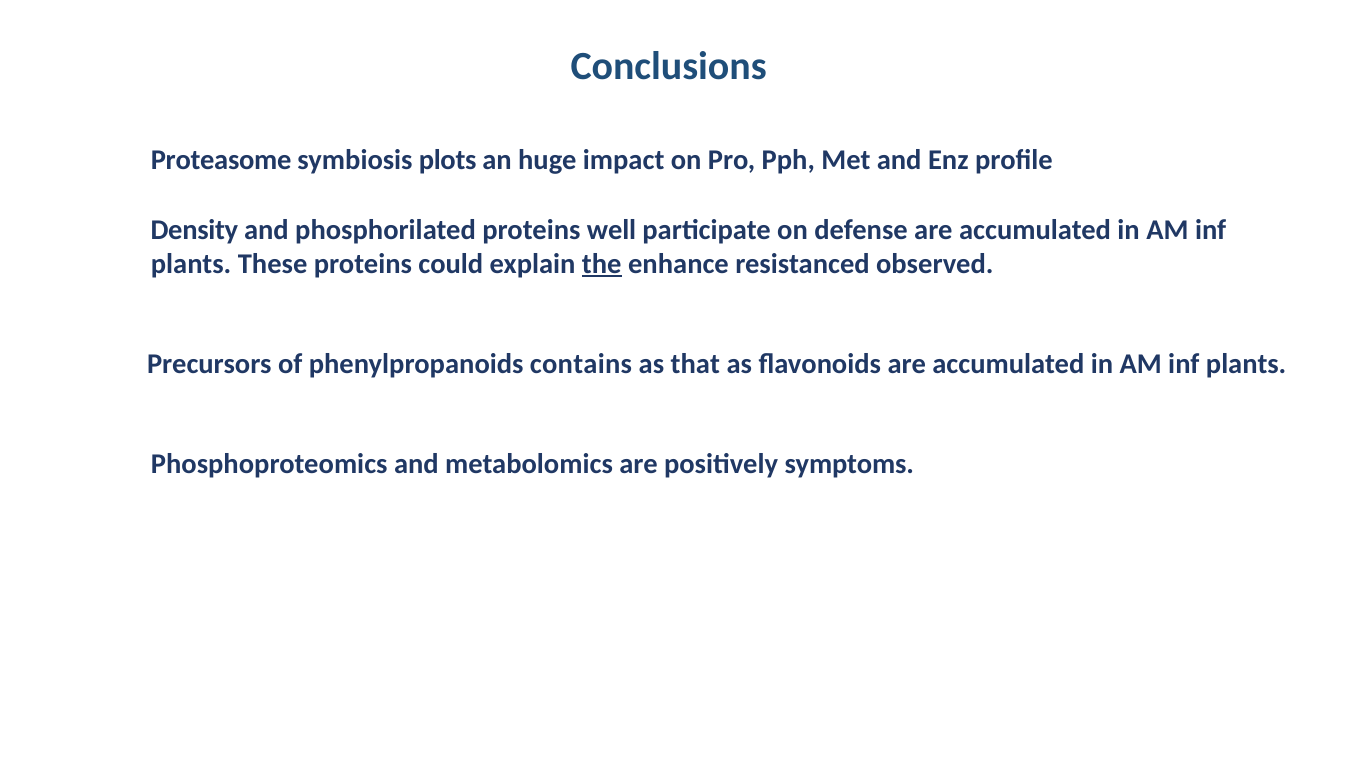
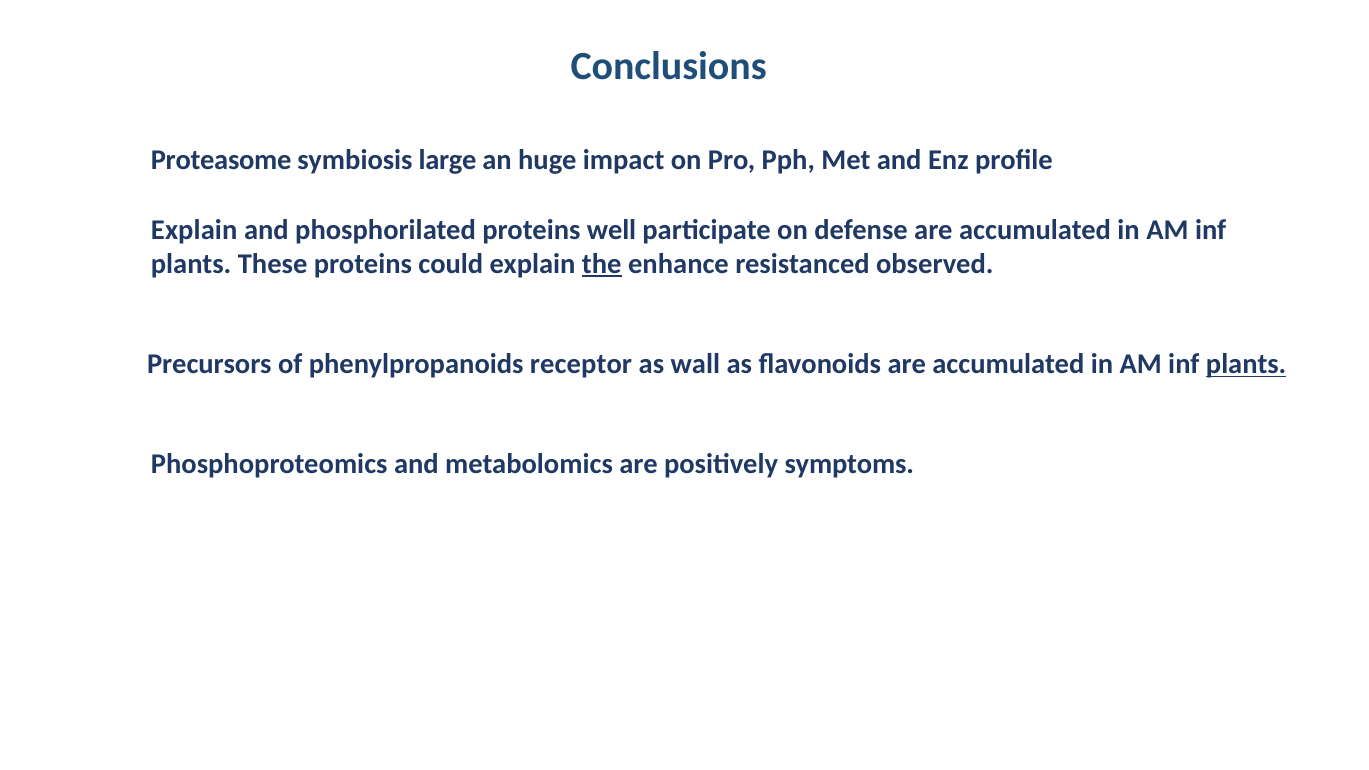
plots: plots -> large
Density at (194, 230): Density -> Explain
contains: contains -> receptor
that: that -> wall
plants at (1246, 364) underline: none -> present
